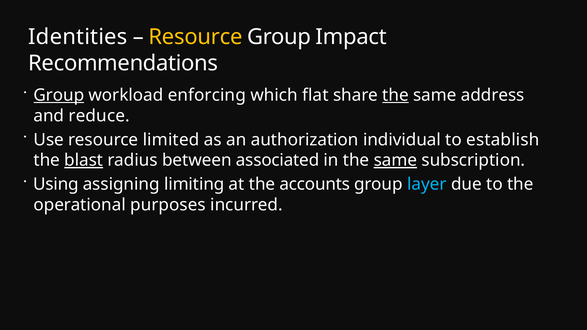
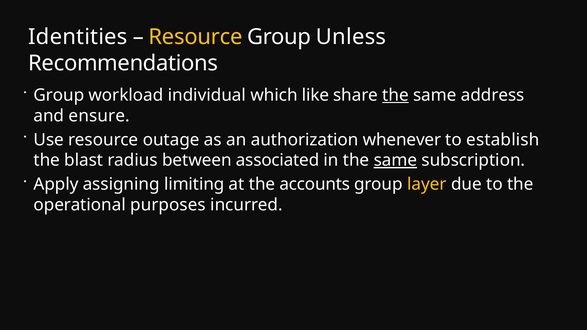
Impact: Impact -> Unless
Group at (59, 95) underline: present -> none
enforcing: enforcing -> individual
flat: flat -> like
reduce: reduce -> ensure
limited: limited -> outage
individual: individual -> whenever
blast underline: present -> none
Using: Using -> Apply
layer colour: light blue -> yellow
